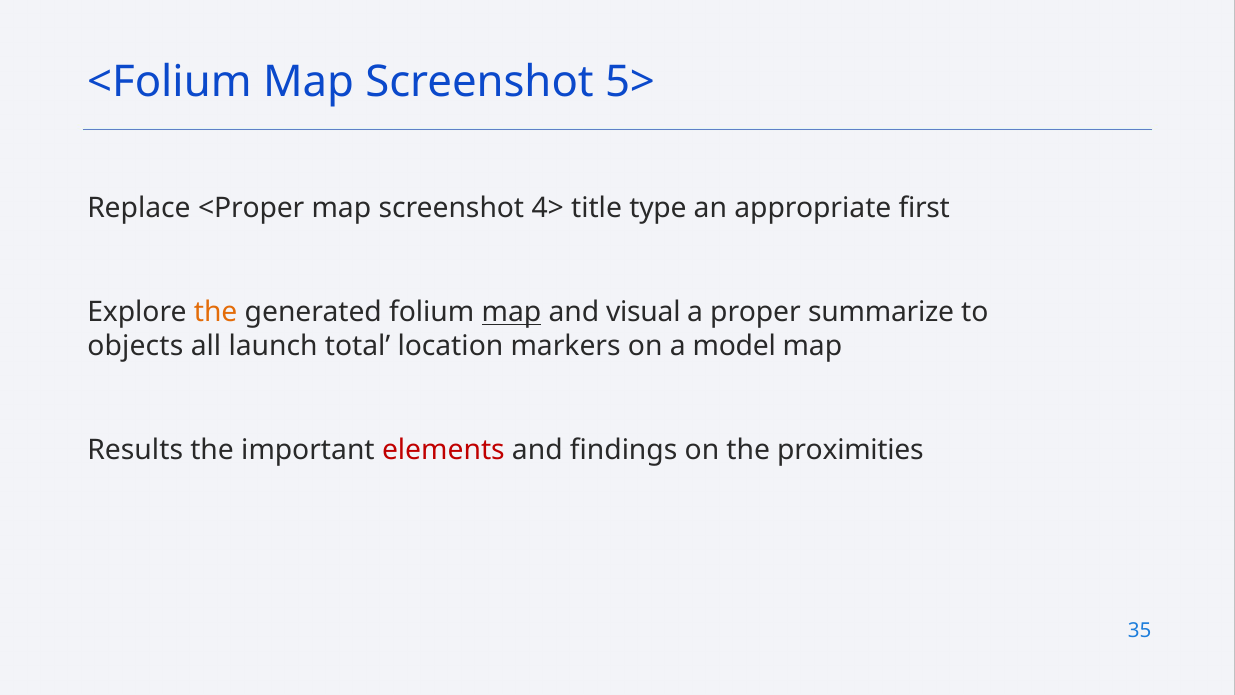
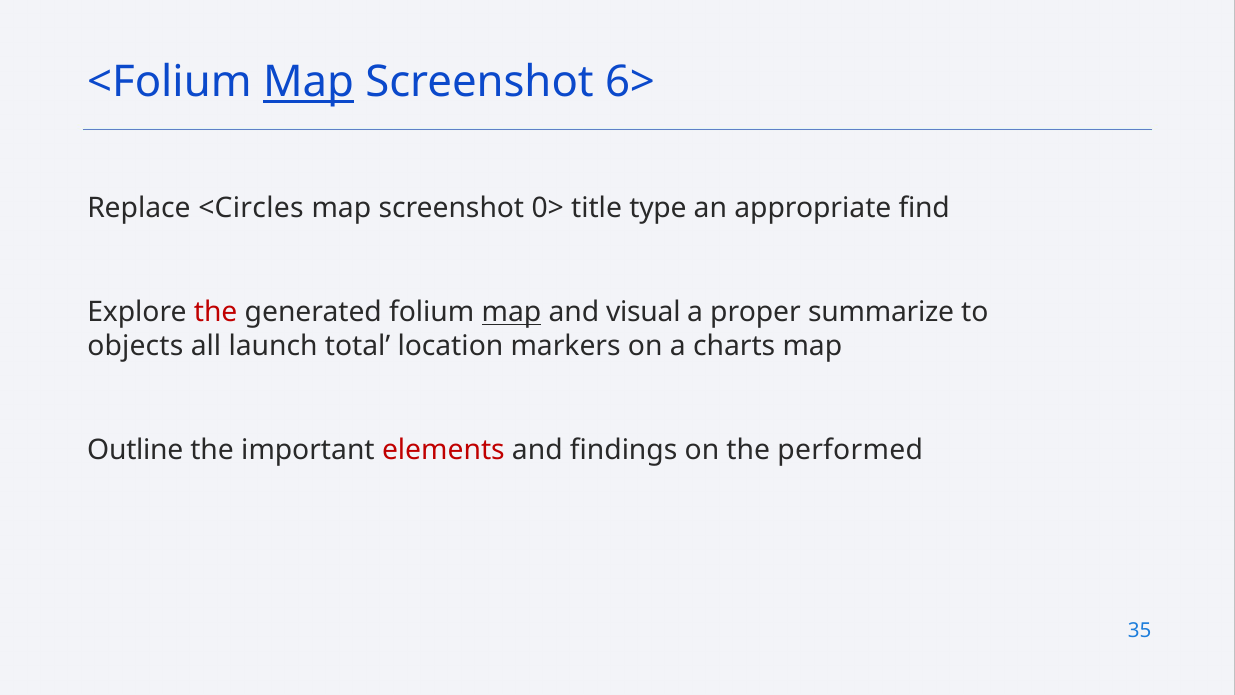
Map at (309, 82) underline: none -> present
5>: 5> -> 6>
<Proper: <Proper -> <Circles
4>: 4> -> 0>
first: first -> find
the at (216, 312) colour: orange -> red
model: model -> charts
Results: Results -> Outline
proximities: proximities -> performed
